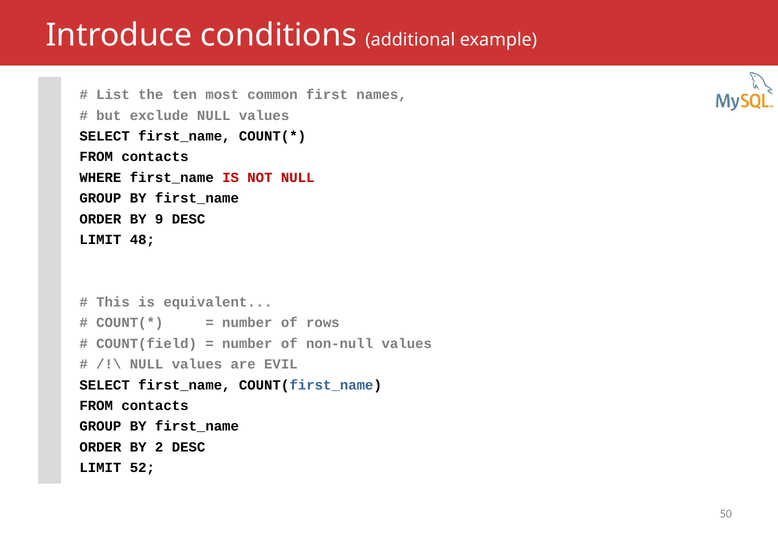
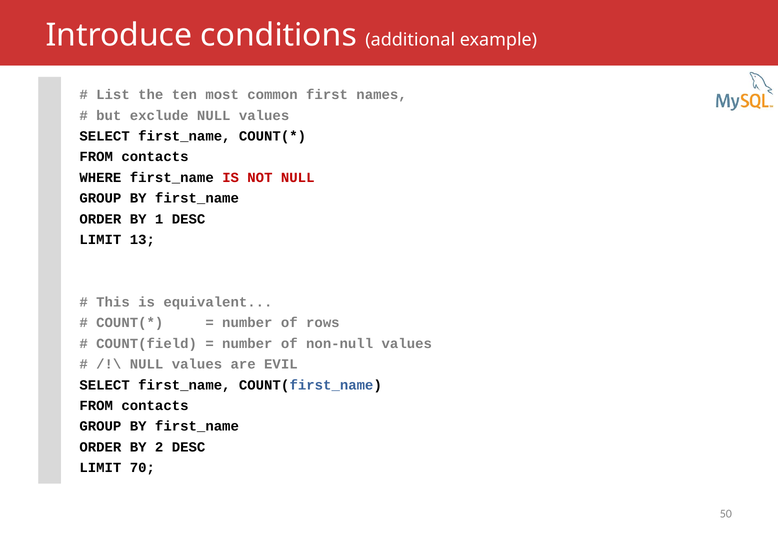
9: 9 -> 1
48: 48 -> 13
52: 52 -> 70
